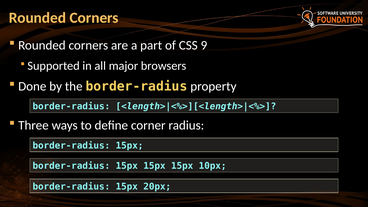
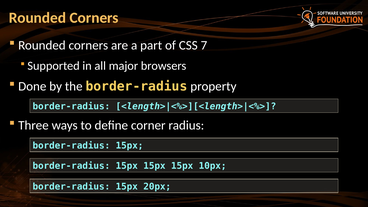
9: 9 -> 7
